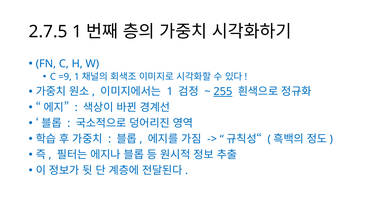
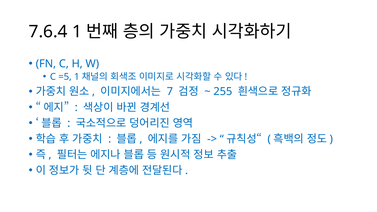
2.7.5: 2.7.5 -> 7.6.4
=9: =9 -> =5
1 at (170, 92): 1 -> 7
255 underline: present -> none
